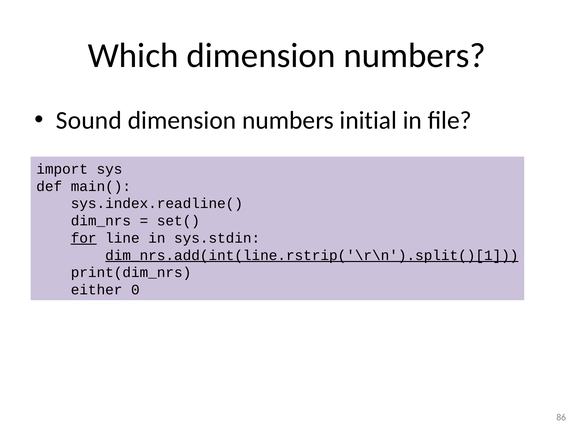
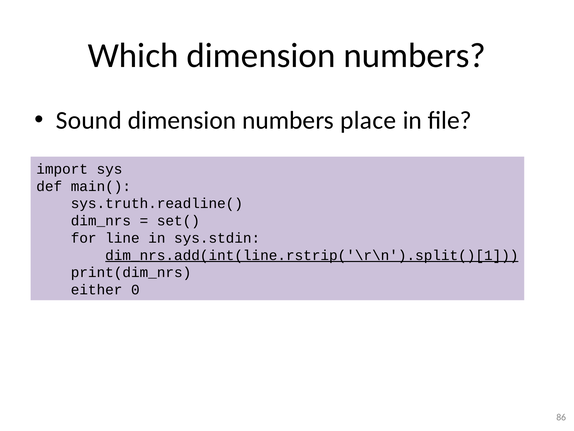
initial: initial -> place
sys.index.readline(: sys.index.readline( -> sys.truth.readline(
for underline: present -> none
